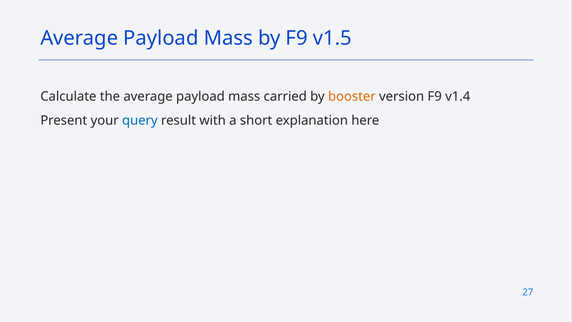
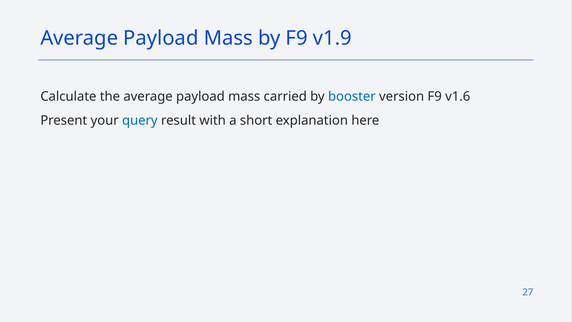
v1.5: v1.5 -> v1.9
booster colour: orange -> blue
v1.4: v1.4 -> v1.6
